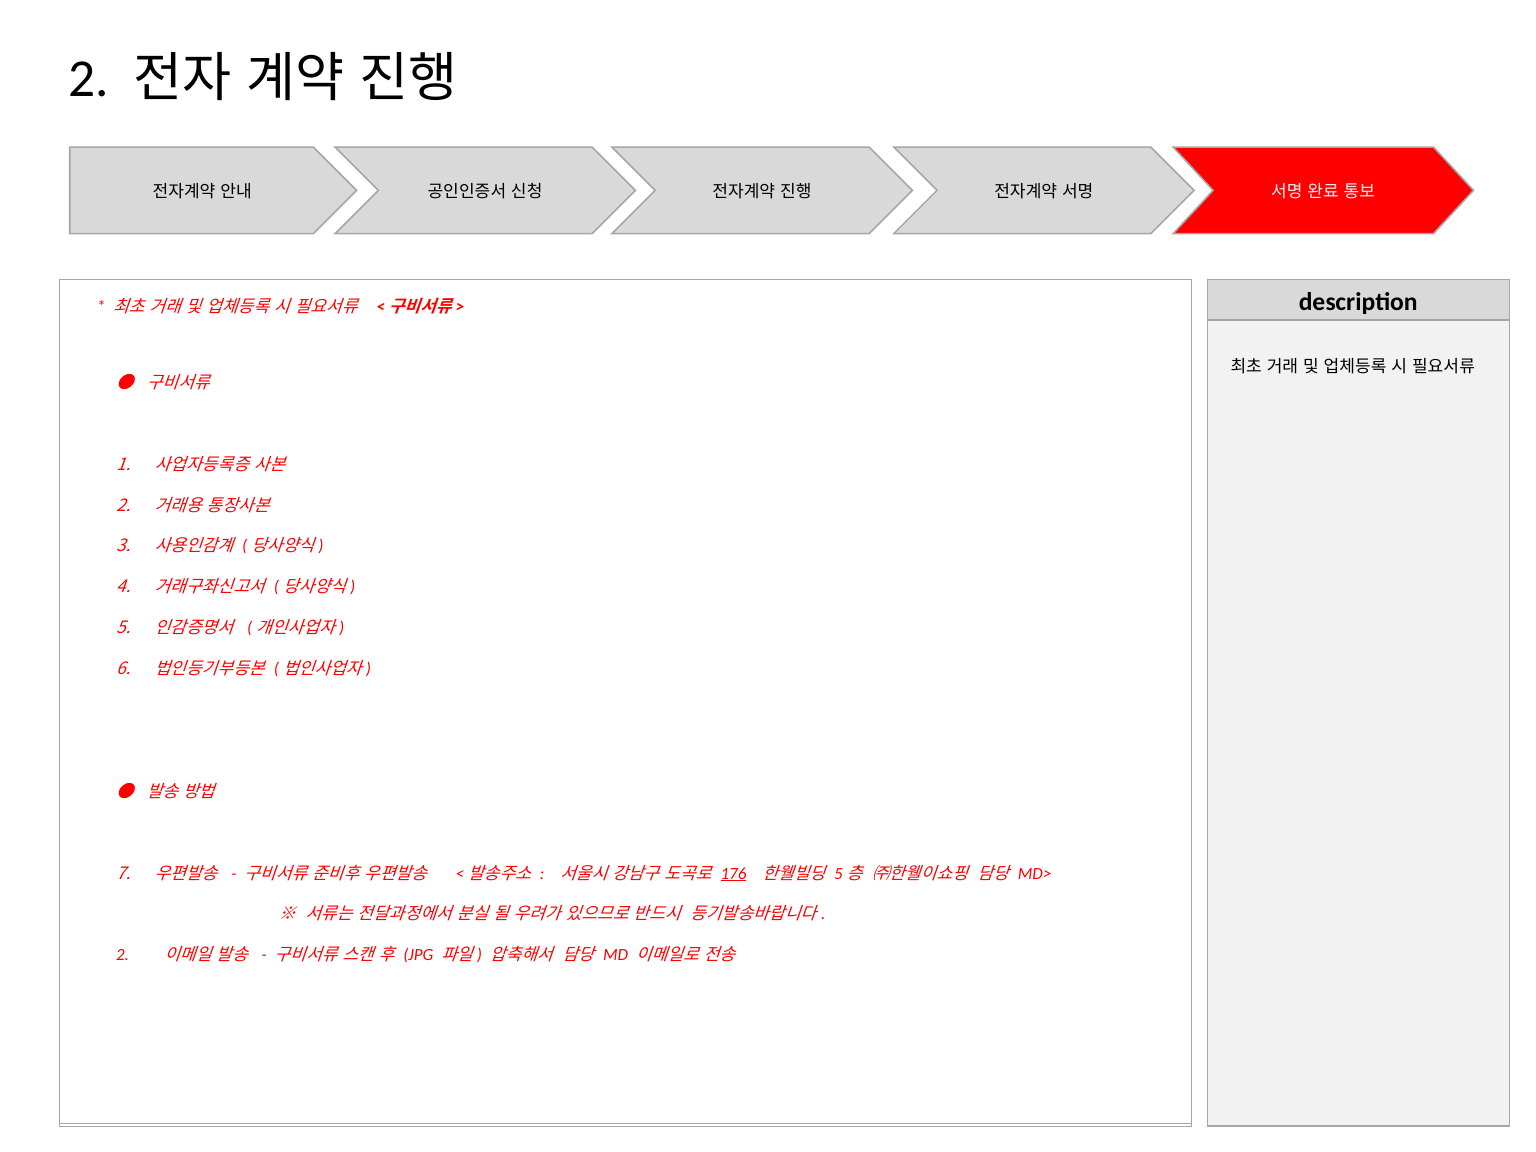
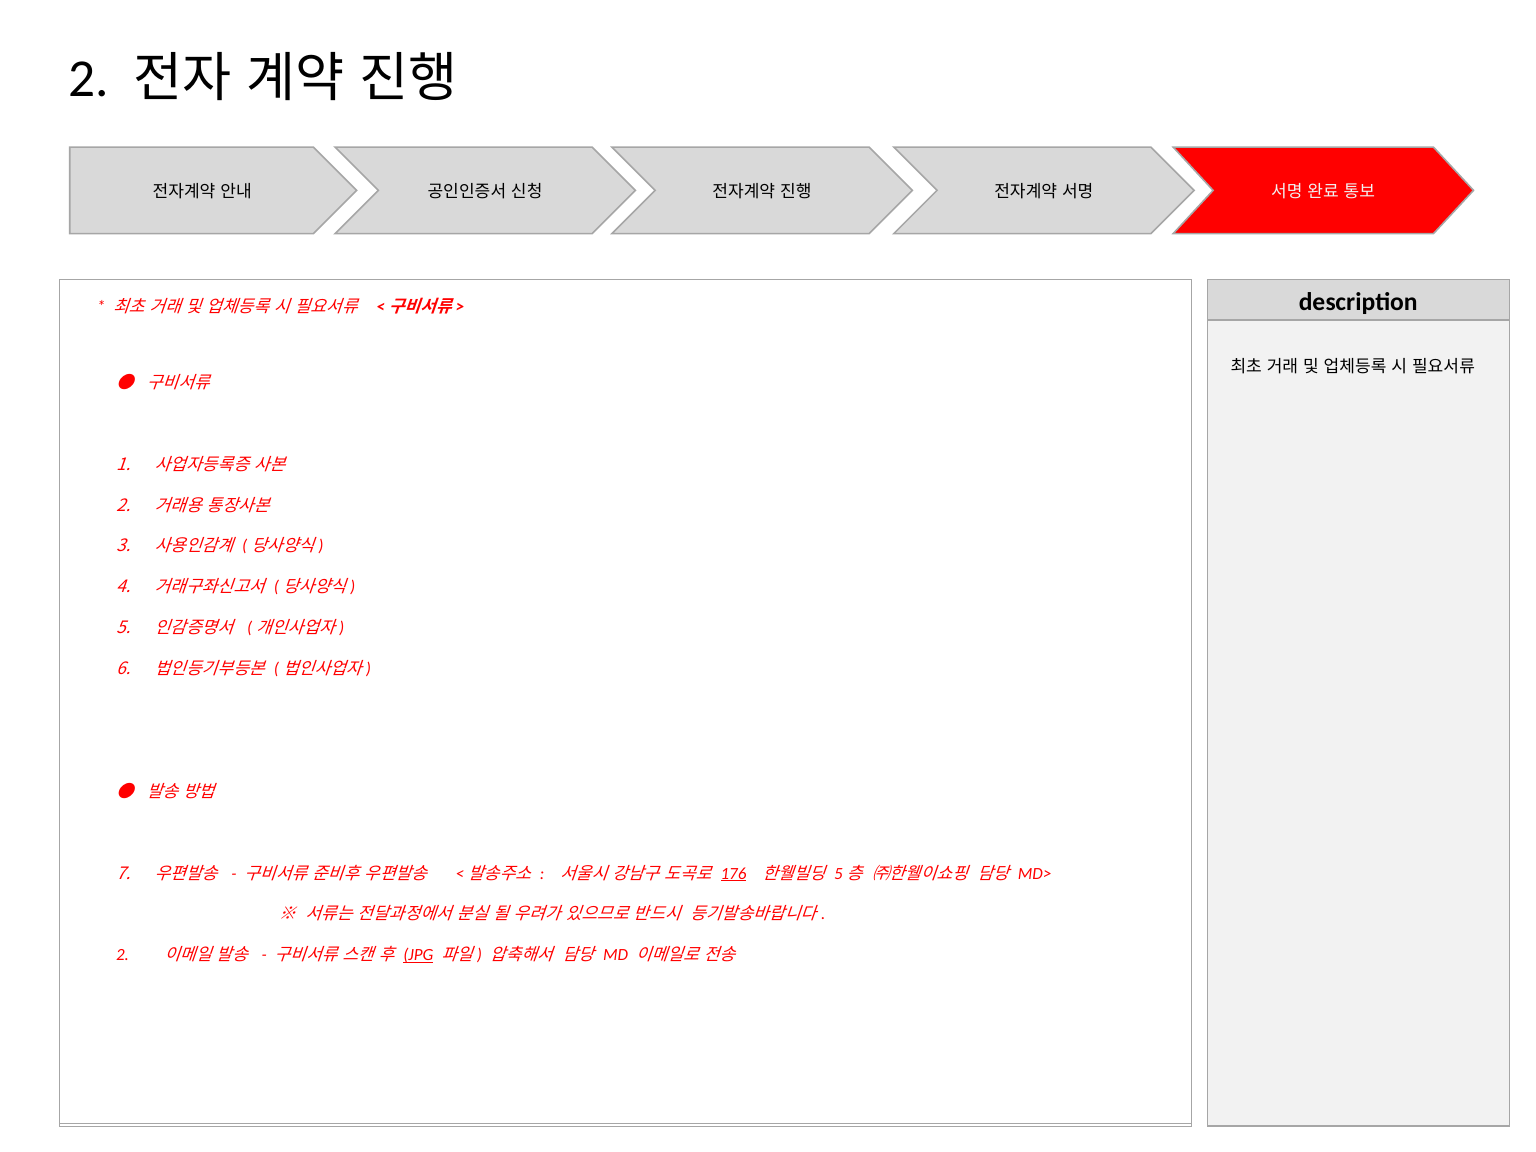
JPG underline: none -> present
